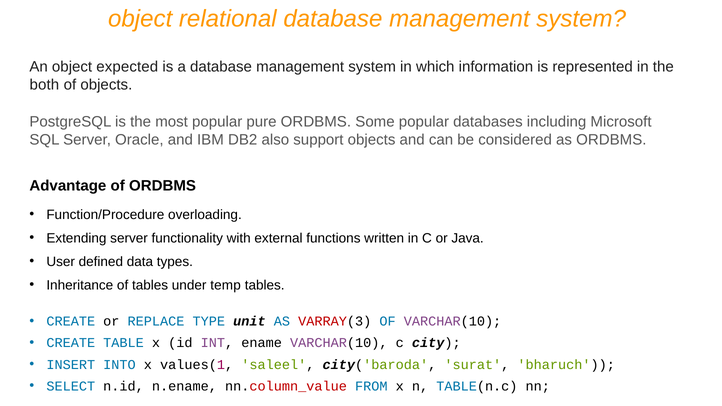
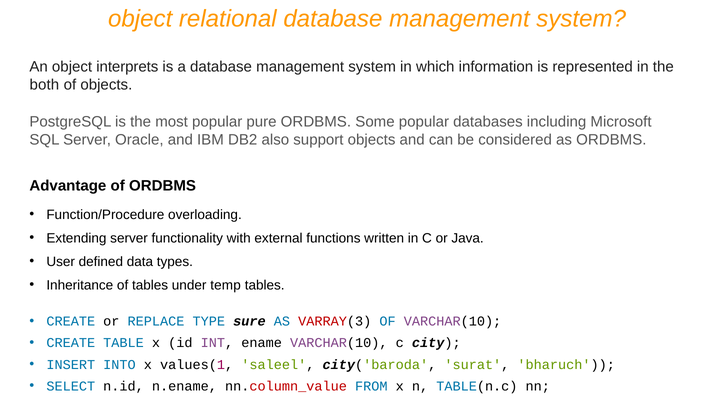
expected: expected -> interprets
unit: unit -> sure
